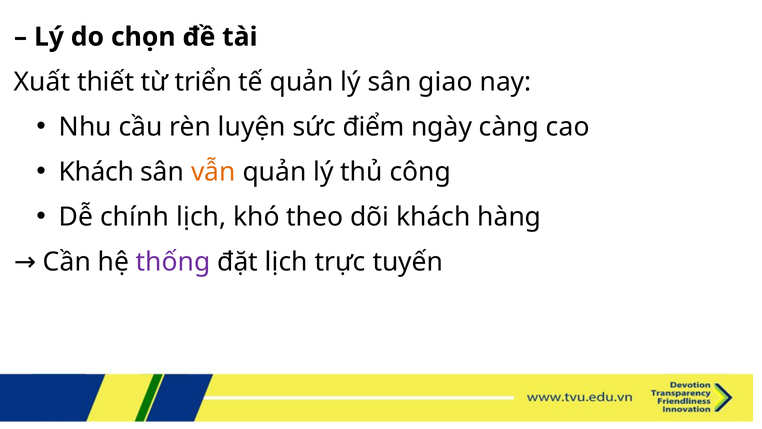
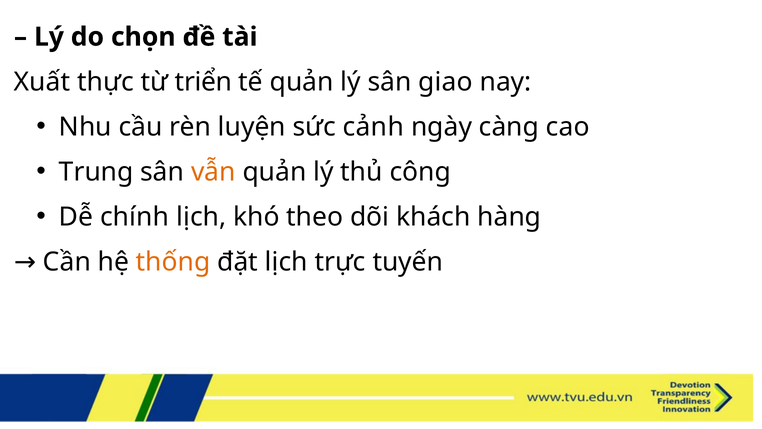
thiết: thiết -> thực
điểm: điểm -> cảnh
Khách at (96, 172): Khách -> Trung
thống colour: purple -> orange
